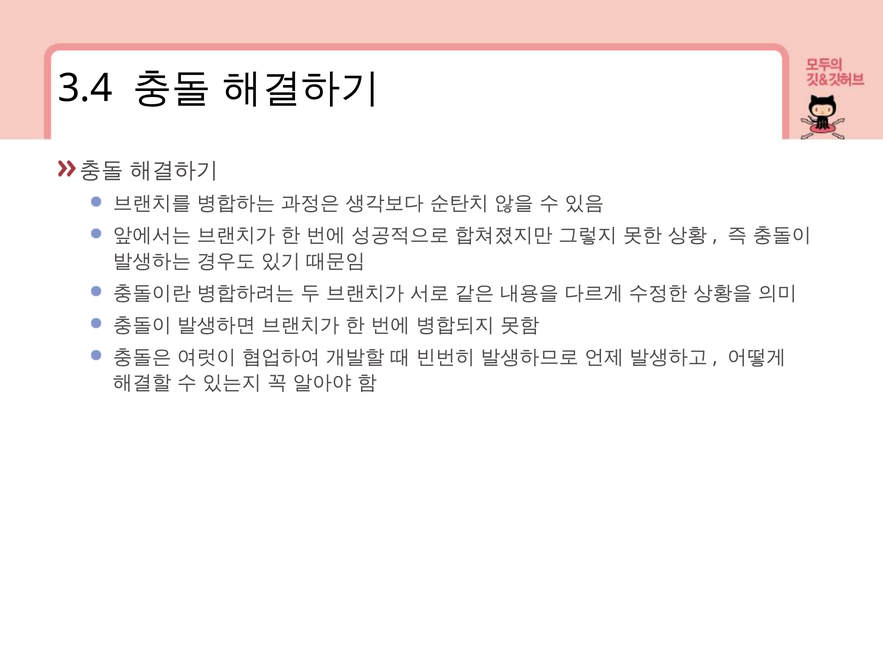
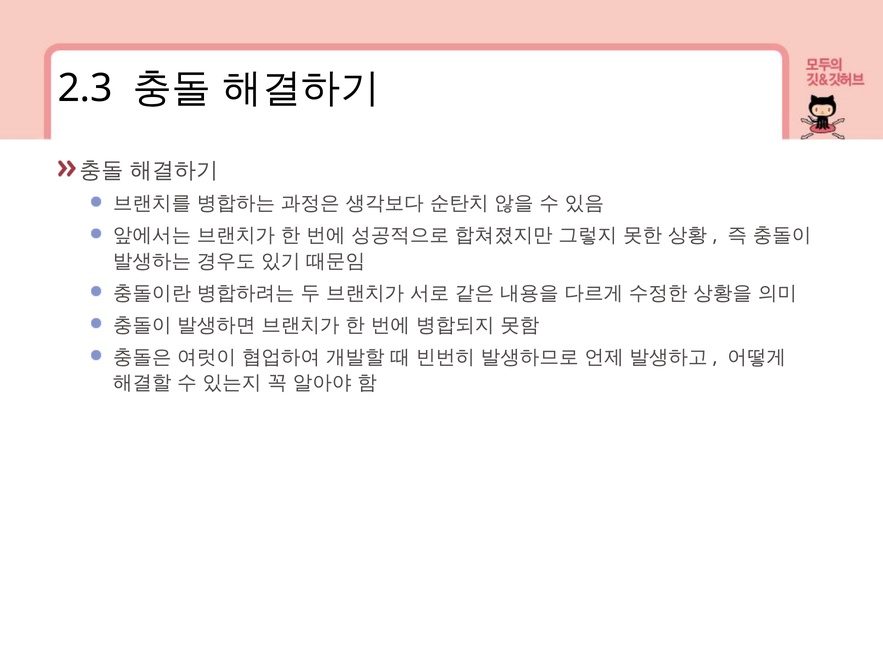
3.4: 3.4 -> 2.3
